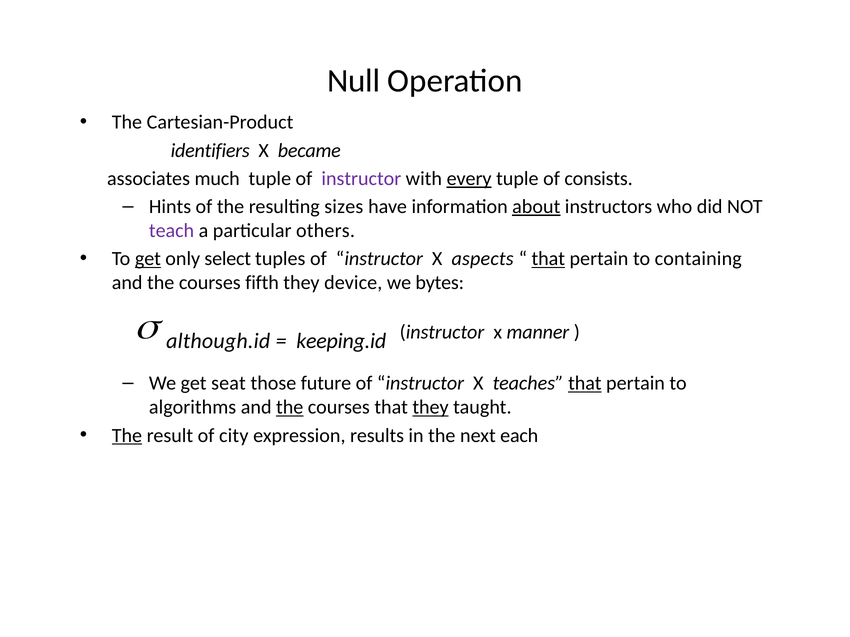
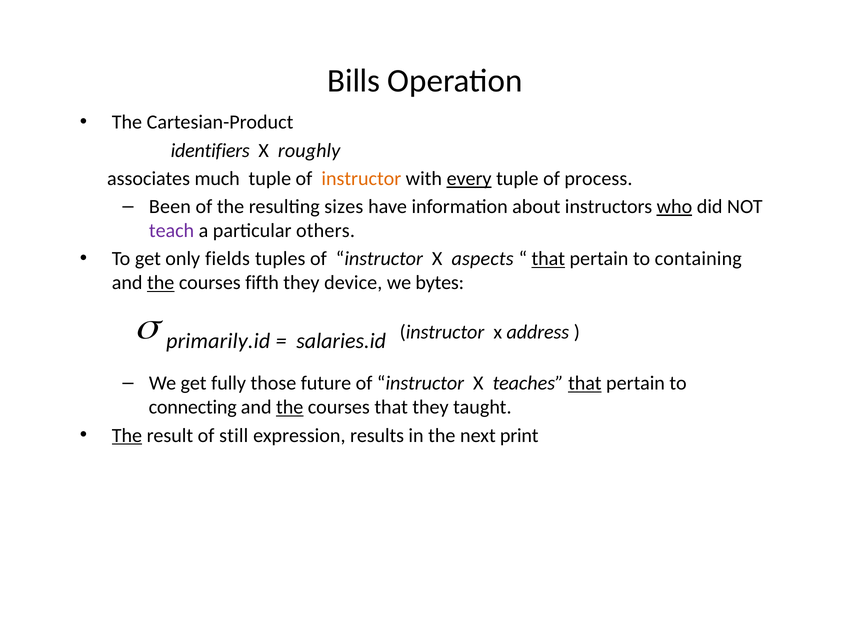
Null: Null -> Bills
became: became -> roughly
instructor at (361, 179) colour: purple -> orange
consists: consists -> process
Hints: Hints -> Been
about underline: present -> none
who underline: none -> present
get at (148, 259) underline: present -> none
select: select -> fields
the at (161, 283) underline: none -> present
although.id: although.id -> primarily.id
keeping.id: keeping.id -> salaries.id
manner: manner -> address
seat: seat -> fully
algorithms: algorithms -> connecting
they at (431, 408) underline: present -> none
city: city -> still
each: each -> print
